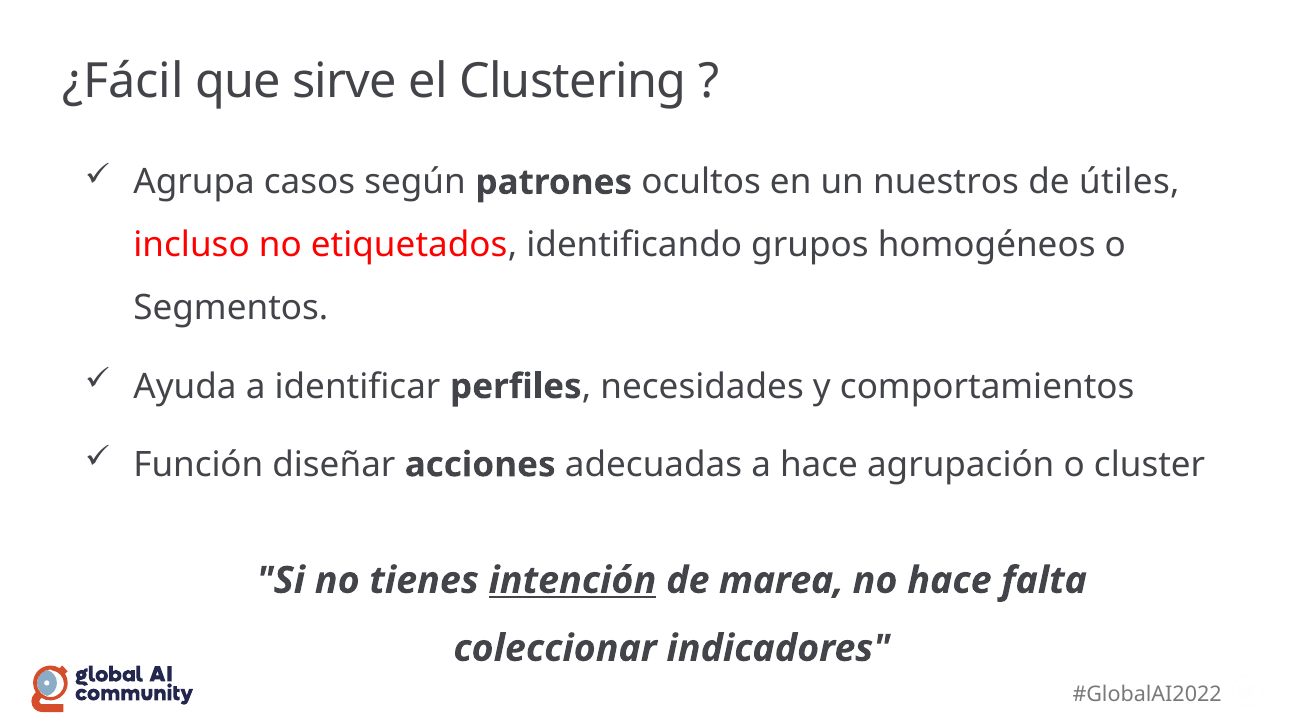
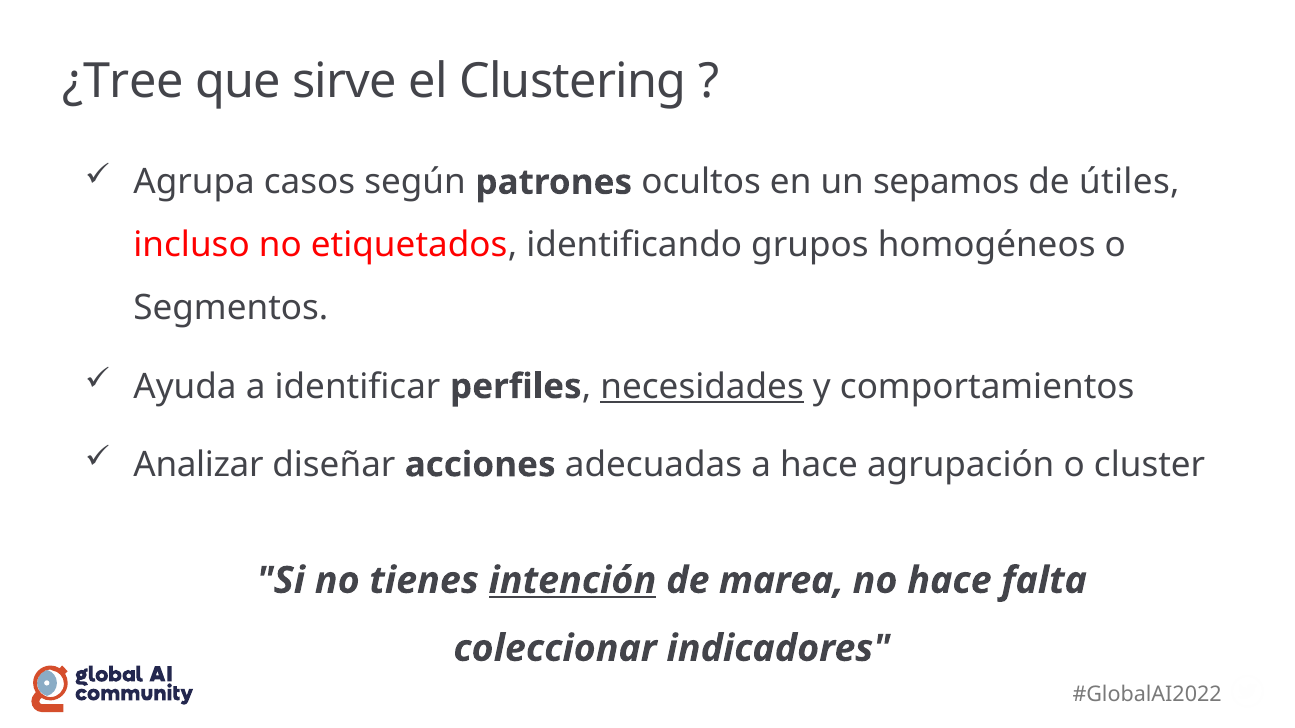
¿Fácil: ¿Fácil -> ¿Tree
nuestros: nuestros -> sepamos
necesidades underline: none -> present
Función: Función -> Analizar
